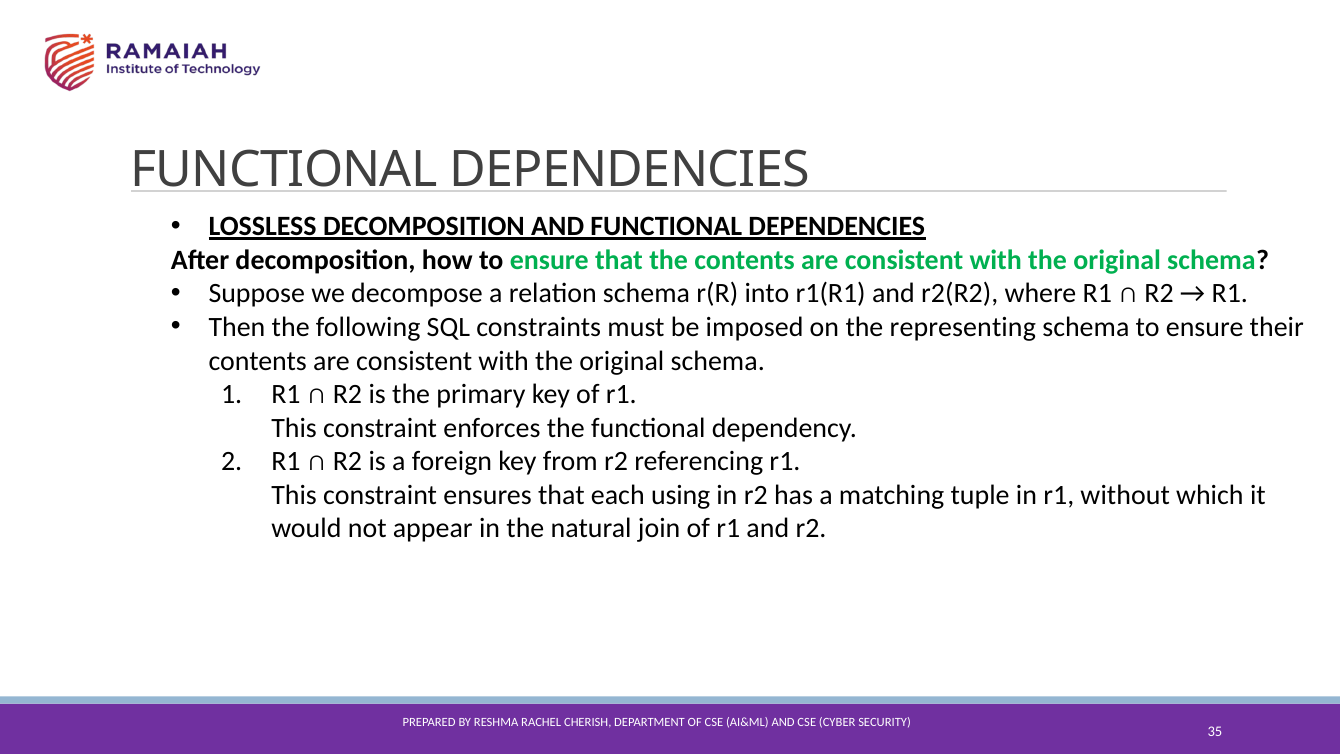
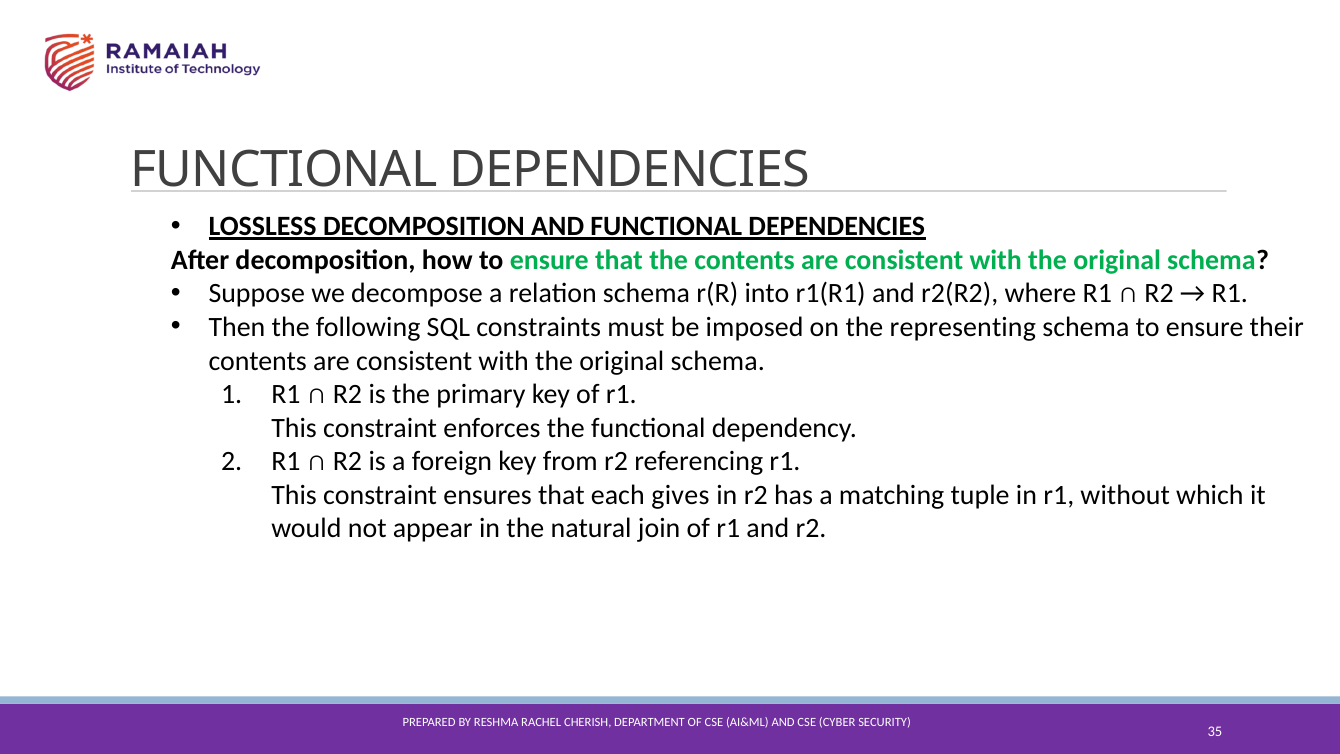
using: using -> gives
